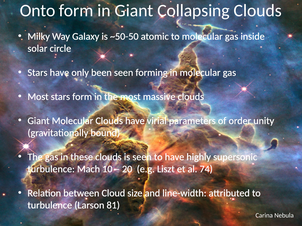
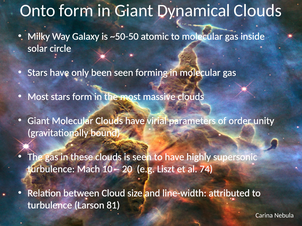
Collapsing: Collapsing -> Dynamical
